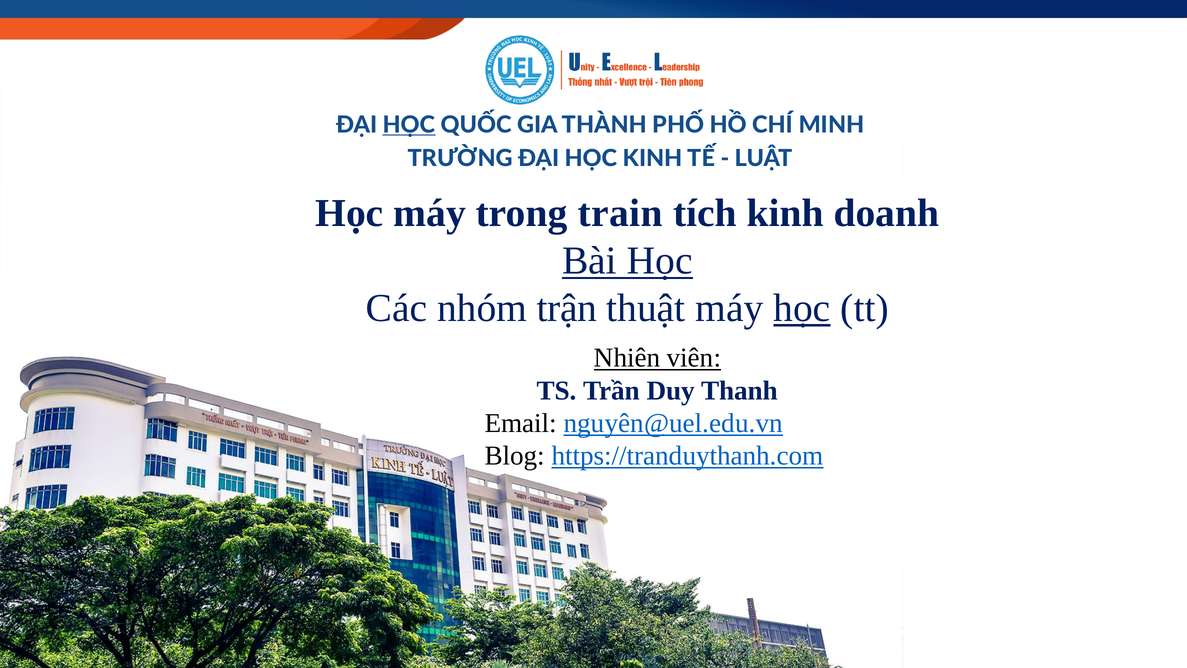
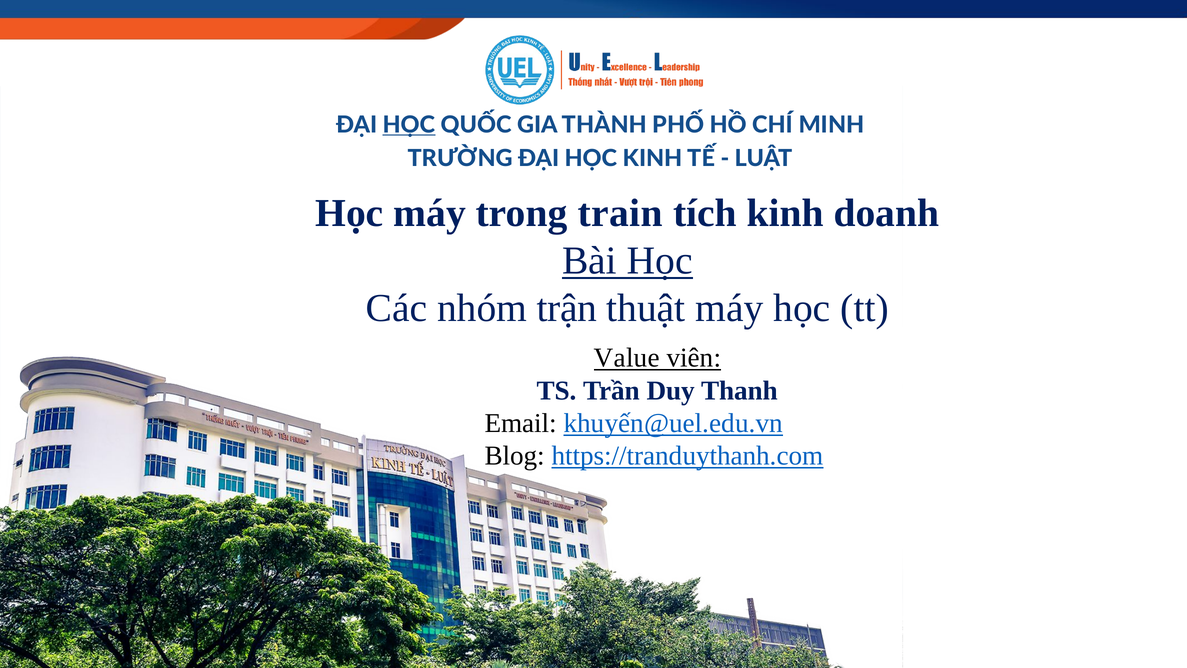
học at (802, 308) underline: present -> none
Nhiên: Nhiên -> Value
nguyên@uel.edu.vn: nguyên@uel.edu.vn -> khuyến@uel.edu.vn
